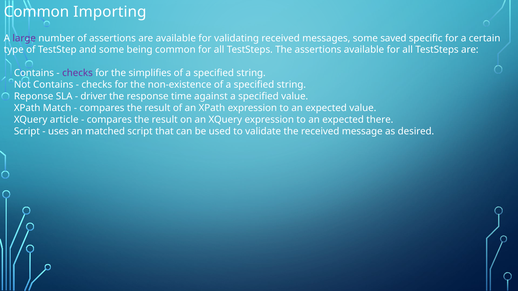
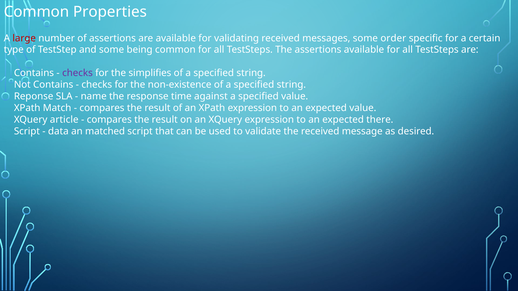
Importing: Importing -> Properties
large colour: purple -> red
saved: saved -> order
driver: driver -> name
uses: uses -> data
